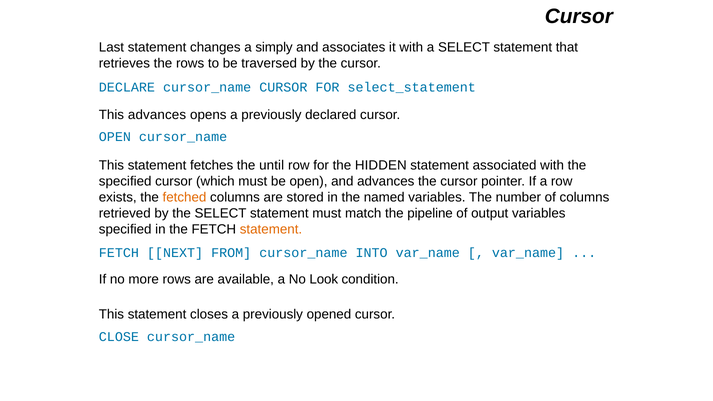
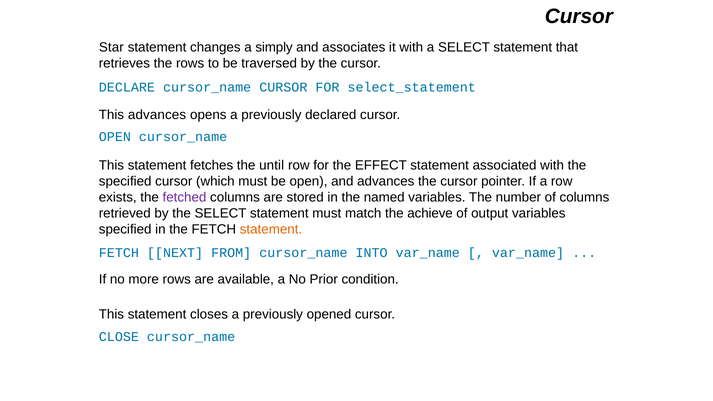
Last: Last -> Star
HIDDEN: HIDDEN -> EFFECT
fetched colour: orange -> purple
pipeline: pipeline -> achieve
Look: Look -> Prior
